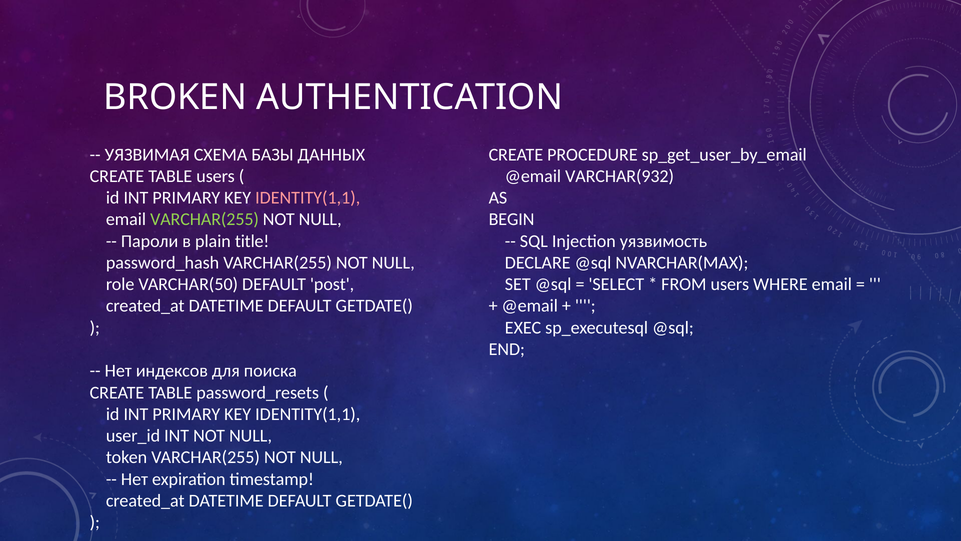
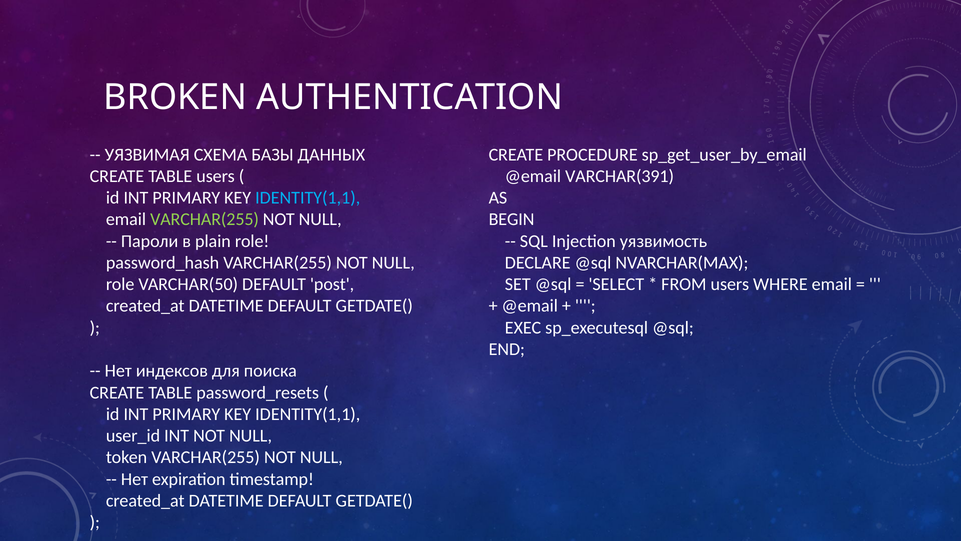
VARCHAR(932: VARCHAR(932 -> VARCHAR(391
IDENTITY(1,1 at (308, 198) colour: pink -> light blue
plain title: title -> role
